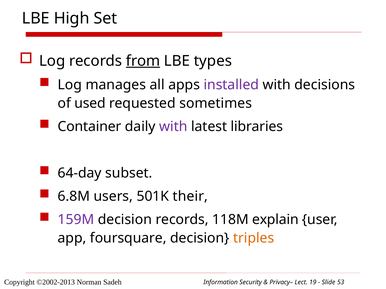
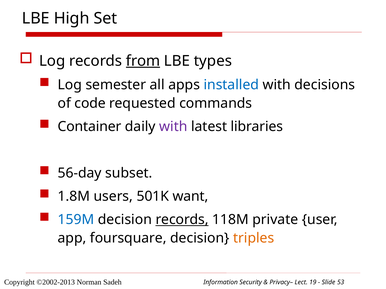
manages: manages -> semester
installed colour: purple -> blue
used: used -> code
sometimes: sometimes -> commands
64-day: 64-day -> 56-day
6.8M: 6.8M -> 1.8M
their: their -> want
159M colour: purple -> blue
records at (182, 220) underline: none -> present
explain: explain -> private
